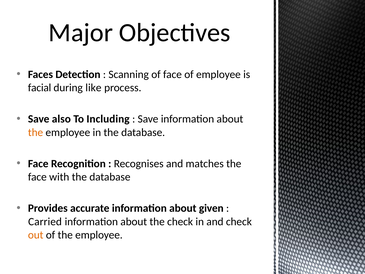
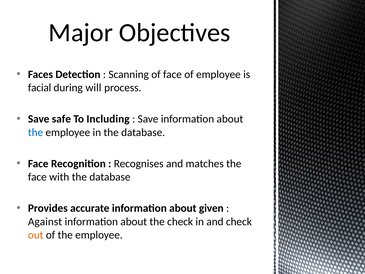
like: like -> will
also: also -> safe
the at (36, 132) colour: orange -> blue
Carried: Carried -> Against
